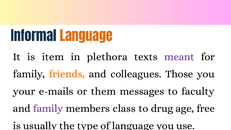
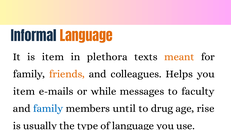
meant colour: purple -> orange
Those: Those -> Helps
your at (24, 91): your -> item
them: them -> while
family at (48, 108) colour: purple -> blue
class: class -> until
free: free -> rise
